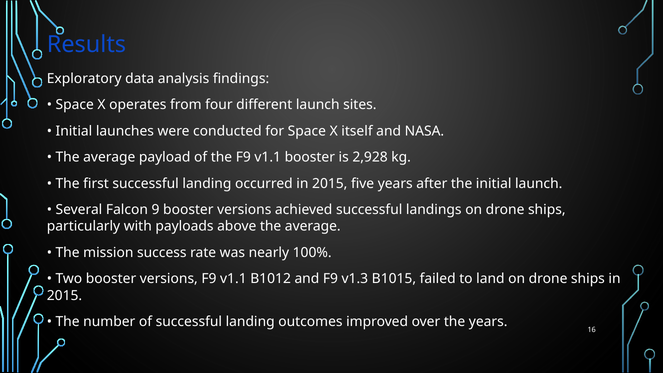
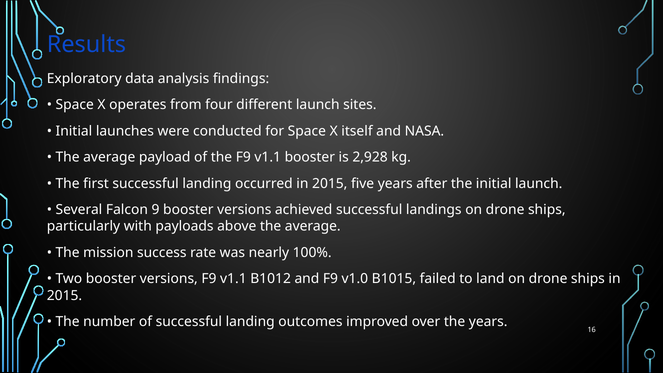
v1.3: v1.3 -> v1.0
